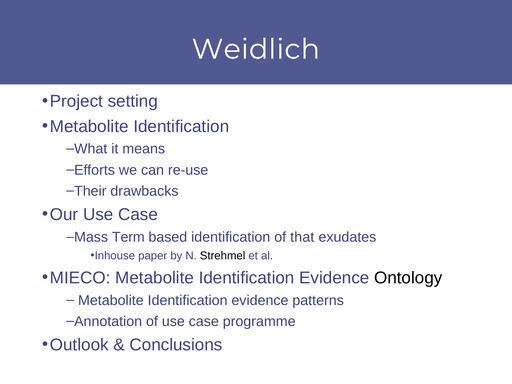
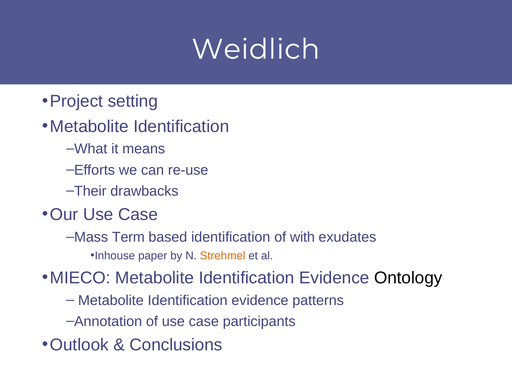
that: that -> with
Strehmel colour: black -> orange
programme: programme -> participants
